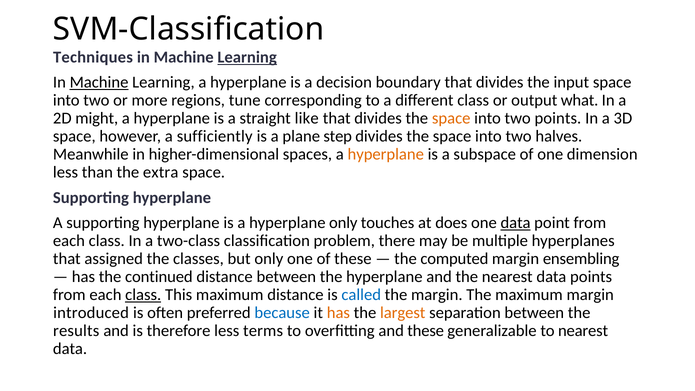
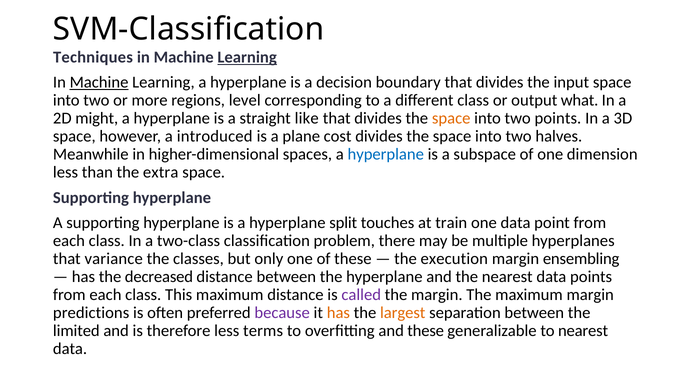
tune: tune -> level
sufficiently: sufficiently -> introduced
step: step -> cost
hyperplane at (386, 154) colour: orange -> blue
hyperplane only: only -> split
does: does -> train
data at (516, 223) underline: present -> none
assigned: assigned -> variance
computed: computed -> execution
continued: continued -> decreased
class at (143, 295) underline: present -> none
called colour: blue -> purple
introduced: introduced -> predictions
because colour: blue -> purple
results: results -> limited
